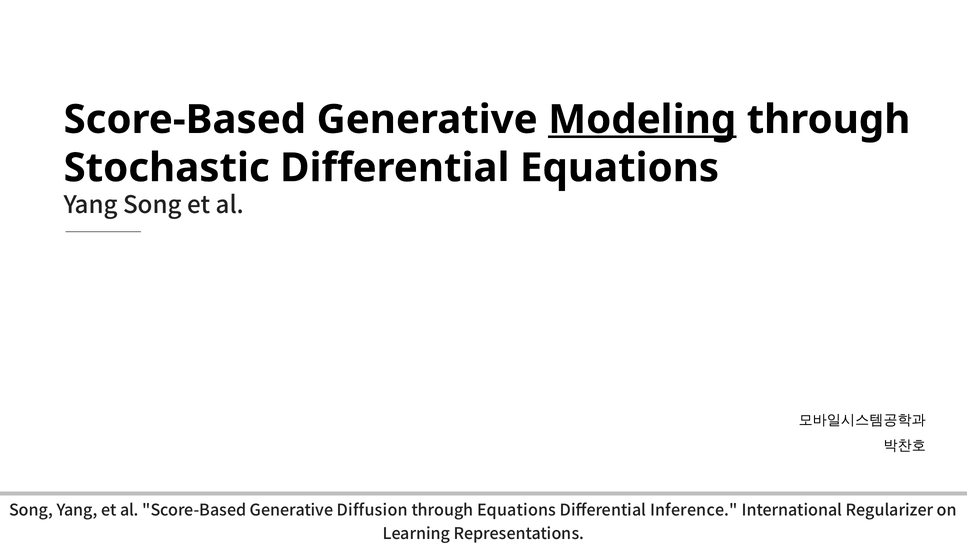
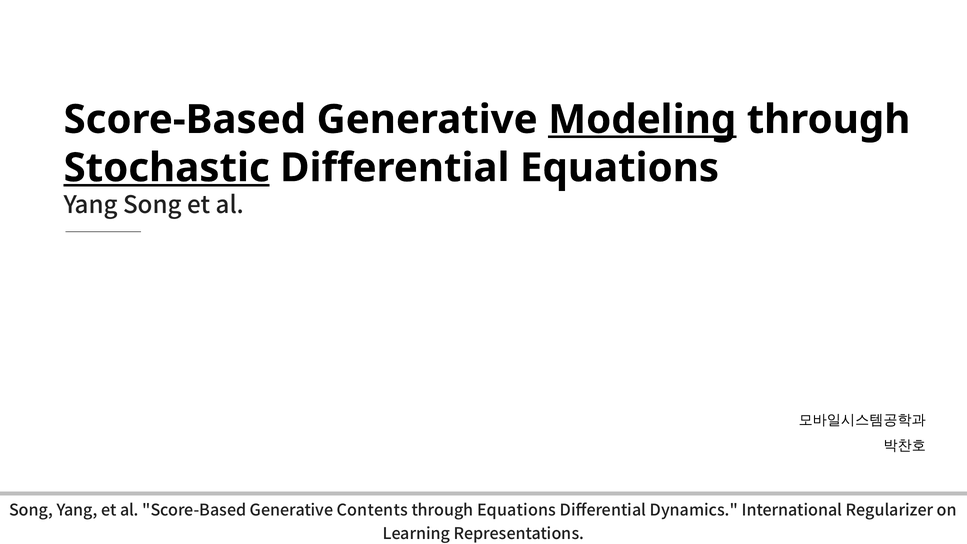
Stochastic underline: none -> present
Diffusion: Diffusion -> Contents
Inference: Inference -> Dynamics
